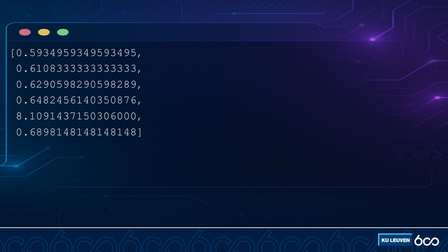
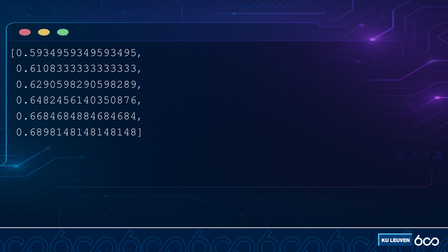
8.1091437150306000: 8.1091437150306000 -> 0.6684684884684684
